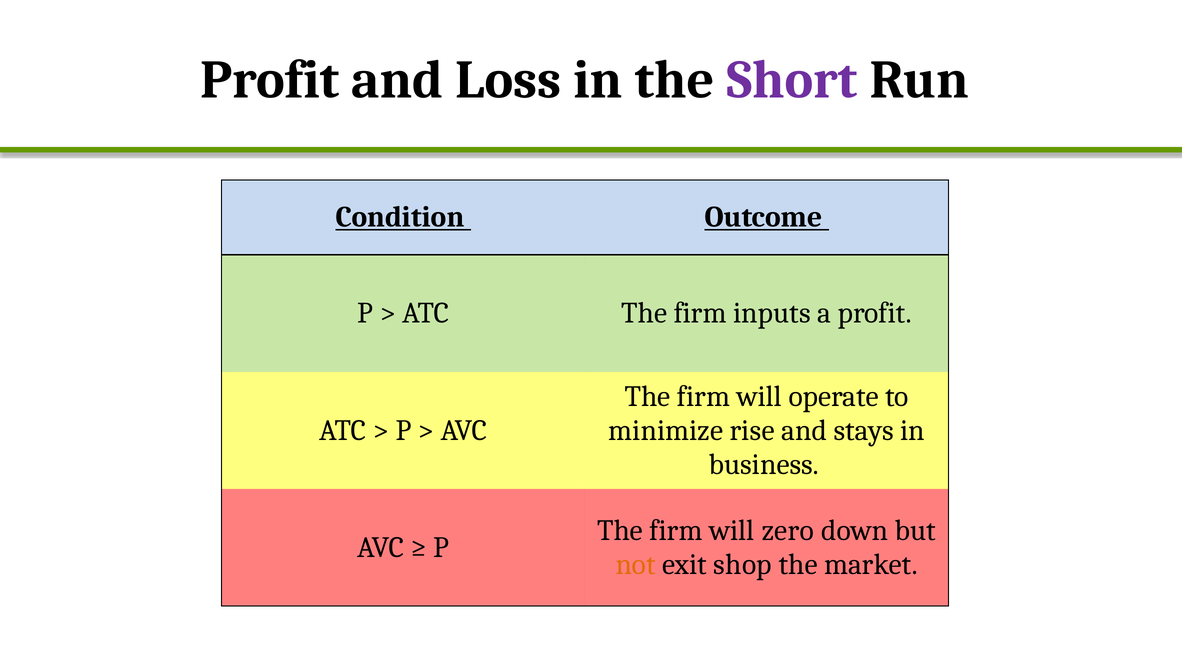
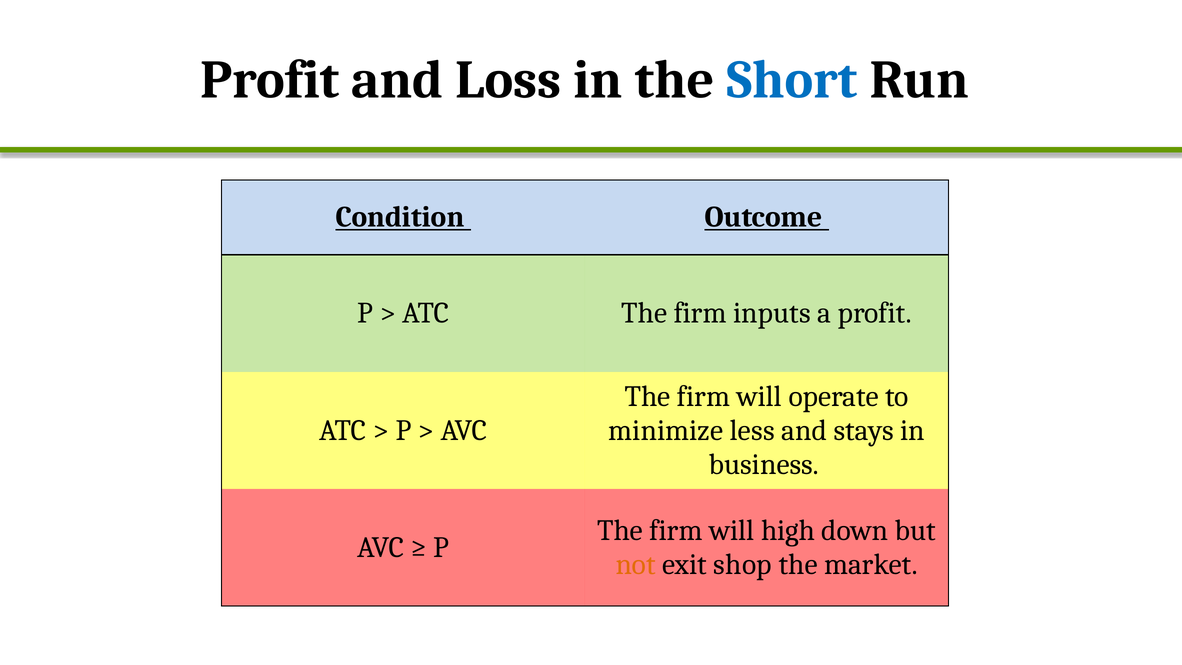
Short colour: purple -> blue
rise: rise -> less
zero: zero -> high
